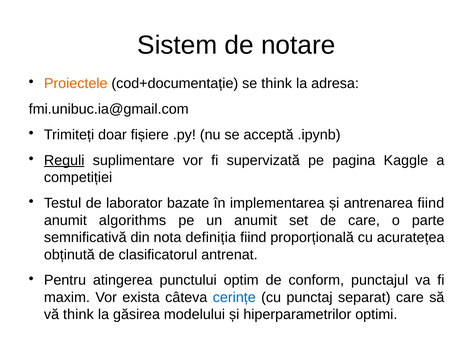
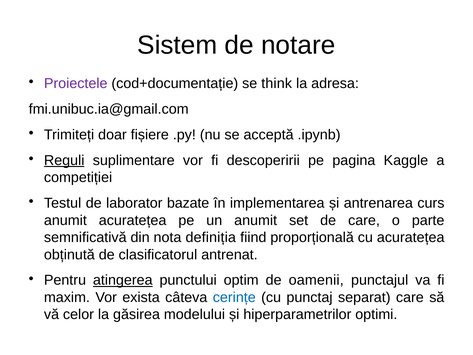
Proiectele colour: orange -> purple
supervizată: supervizată -> descoperirii
antrenarea fiind: fiind -> curs
anumit algorithms: algorithms -> acuratețea
atingerea underline: none -> present
conform: conform -> oamenii
vă think: think -> celor
